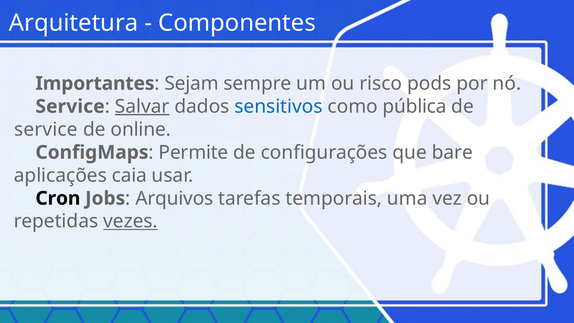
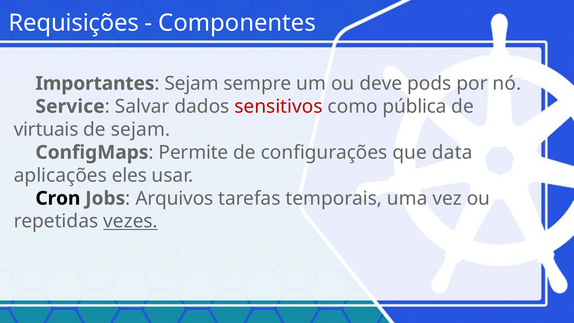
Arquitetura: Arquitetura -> Requisições
risco: risco -> deve
Salvar underline: present -> none
sensitivos colour: blue -> red
service at (46, 129): service -> virtuais
de online: online -> sejam
bare: bare -> data
caia: caia -> eles
